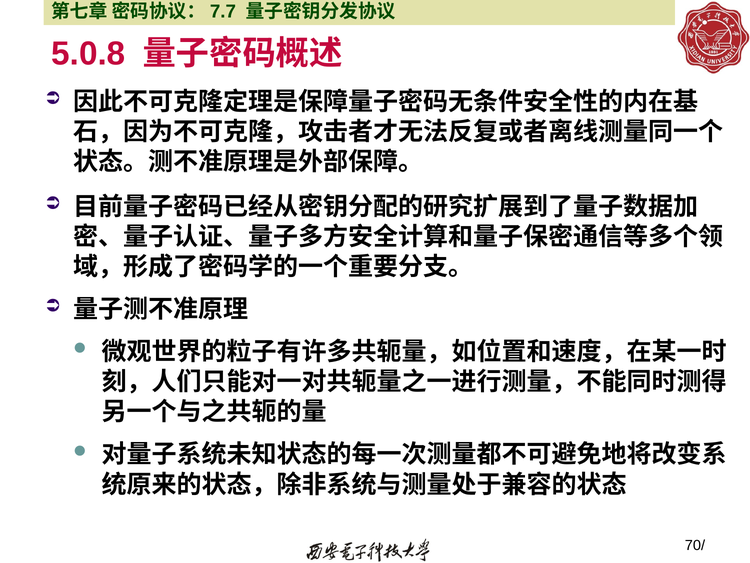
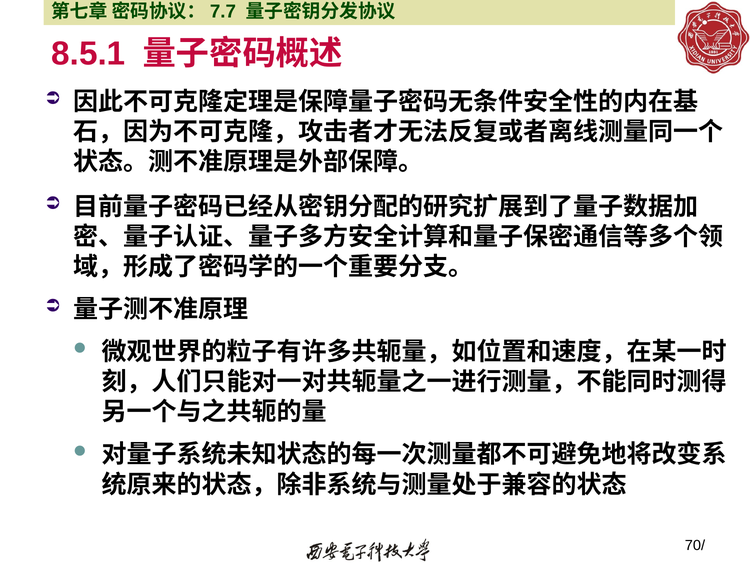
5.0.8: 5.0.8 -> 8.5.1
